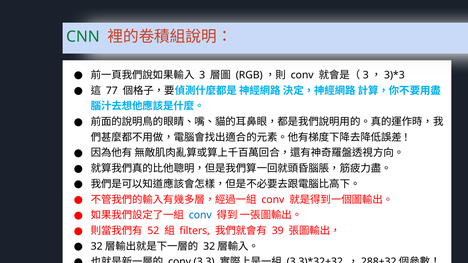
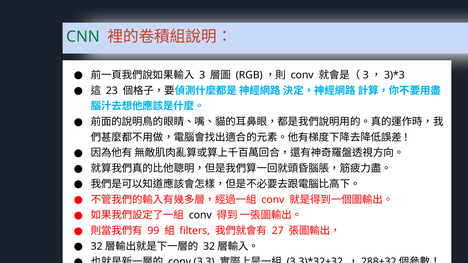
77: 77 -> 23
conv at (200, 215) colour: blue -> black
52: 52 -> 99
39: 39 -> 27
